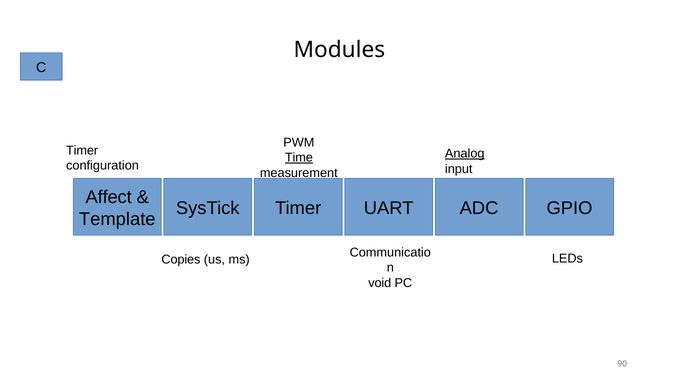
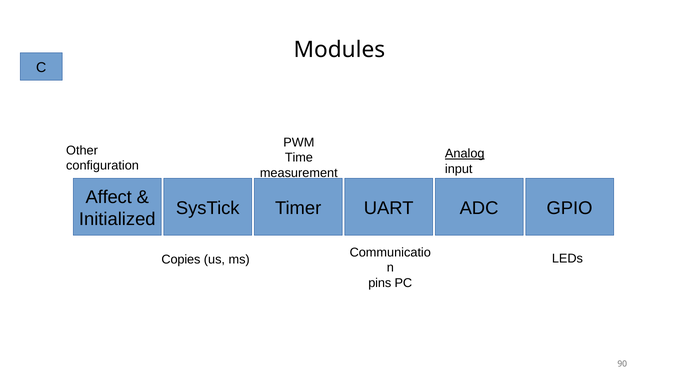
Timer at (82, 150): Timer -> Other
Time underline: present -> none
Template: Template -> Initialized
void: void -> pins
